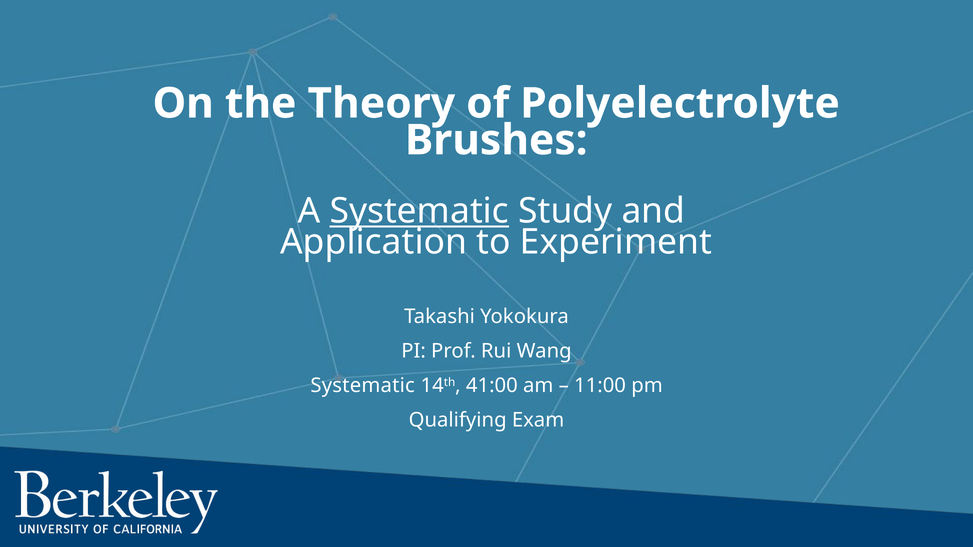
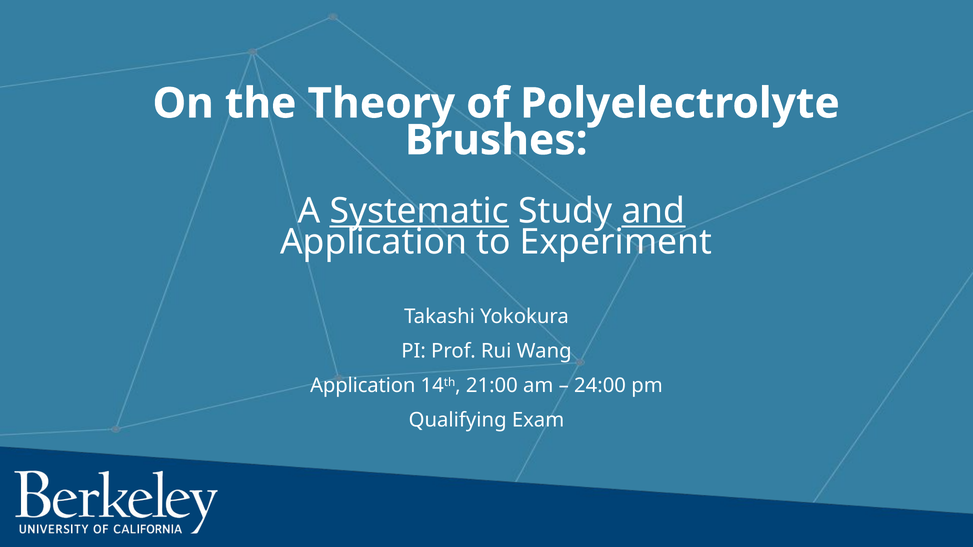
and underline: none -> present
Systematic at (363, 386): Systematic -> Application
41:00: 41:00 -> 21:00
11:00: 11:00 -> 24:00
